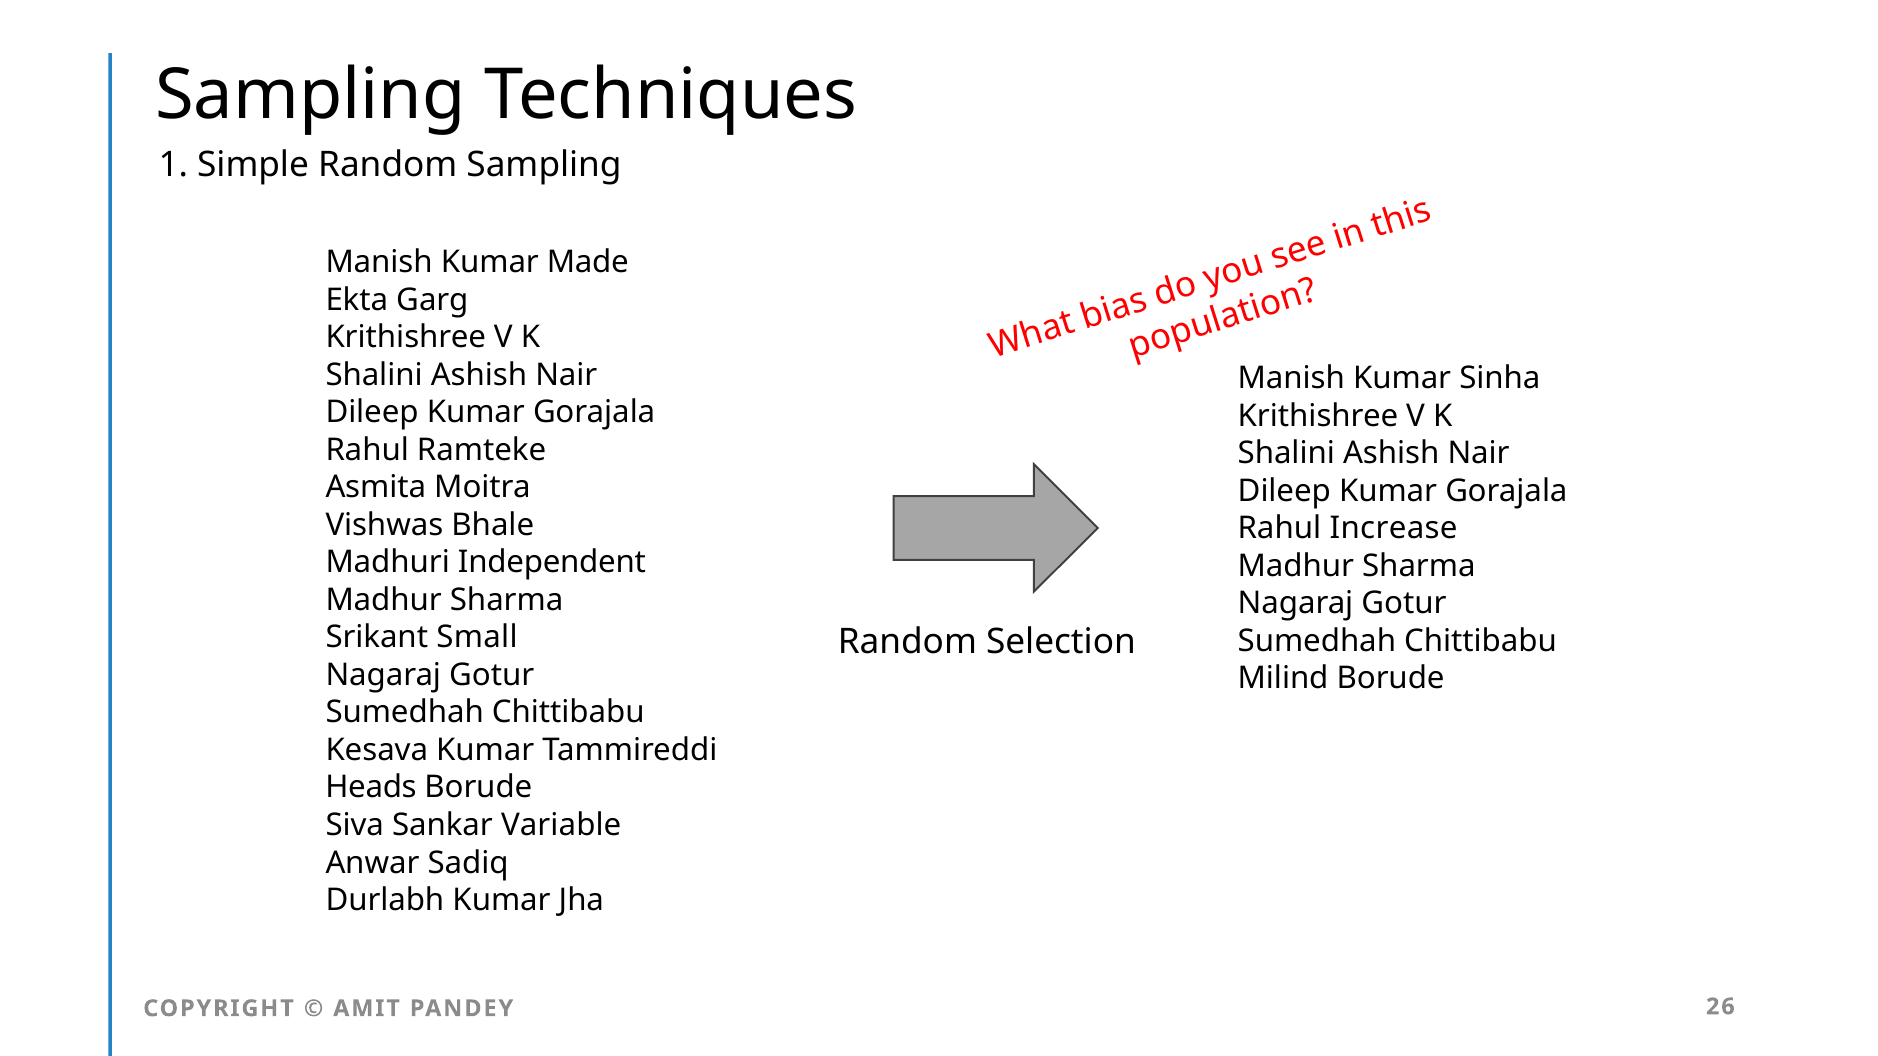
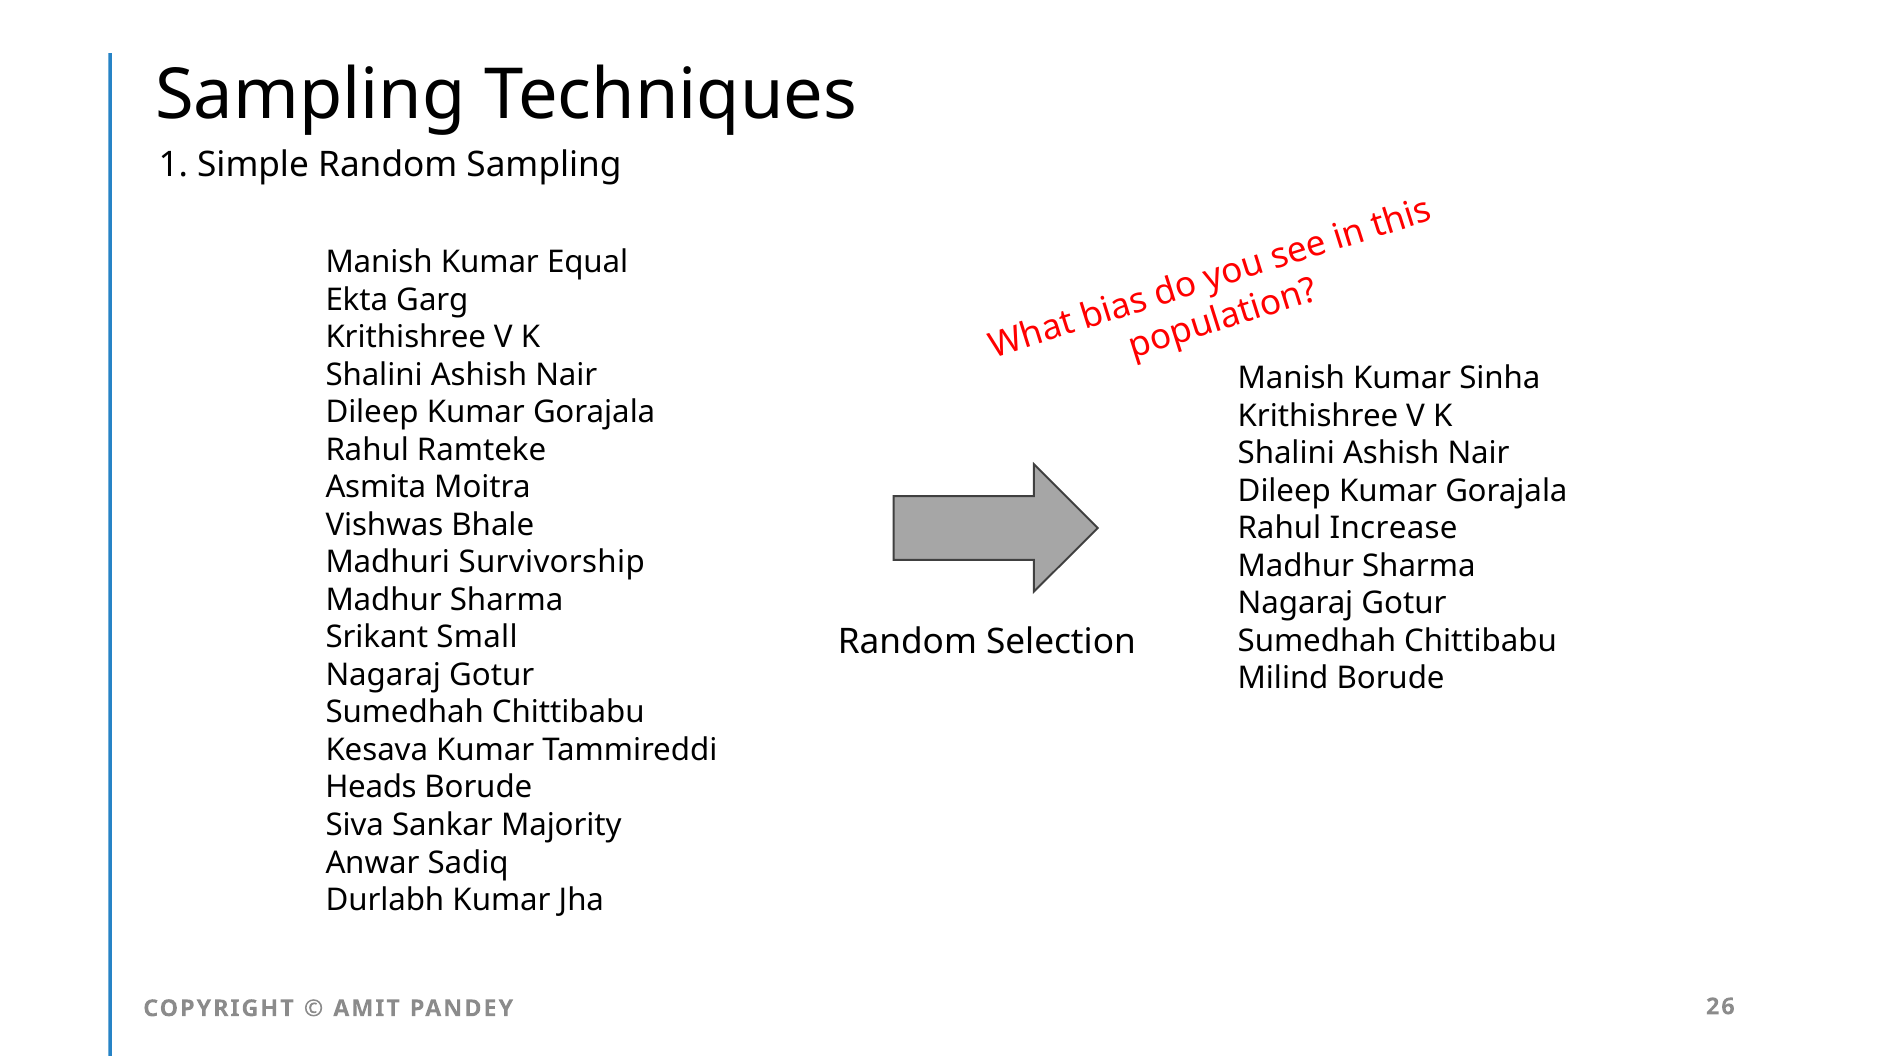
Made: Made -> Equal
Independent: Independent -> Survivorship
Variable: Variable -> Majority
